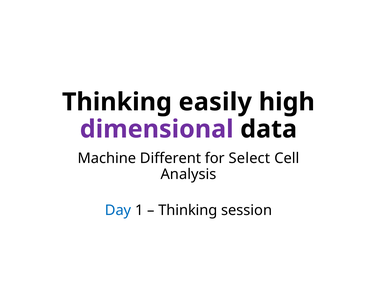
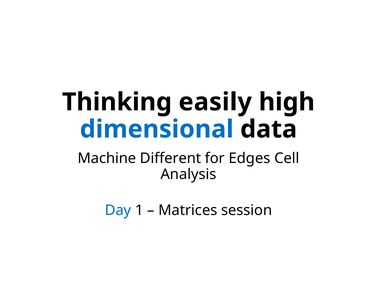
dimensional colour: purple -> blue
Select: Select -> Edges
Thinking at (188, 210): Thinking -> Matrices
